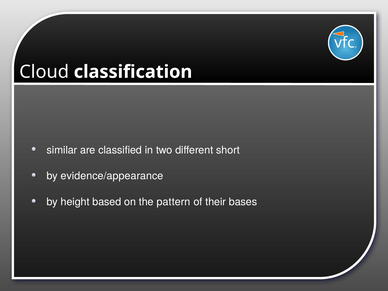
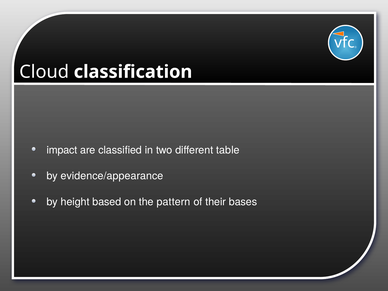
similar: similar -> impact
short: short -> table
